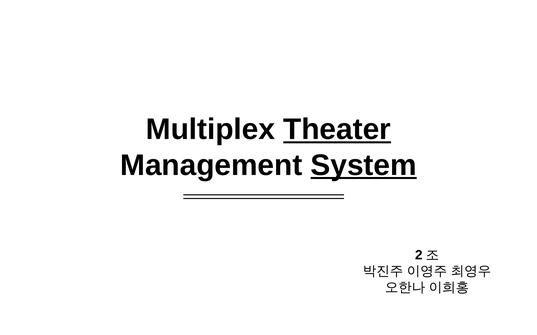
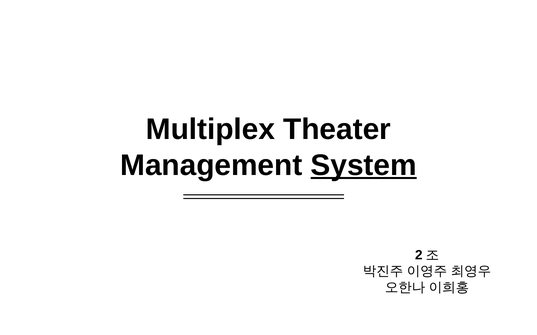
Theater underline: present -> none
